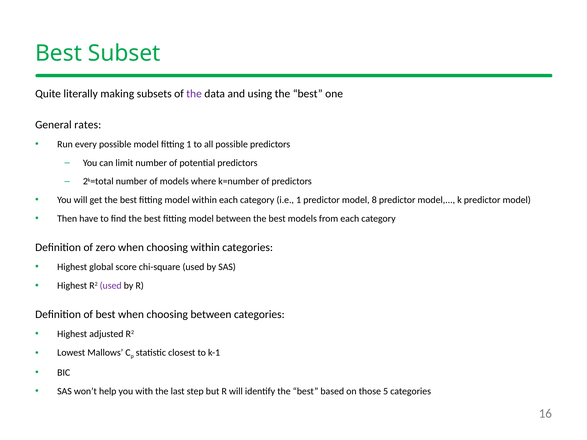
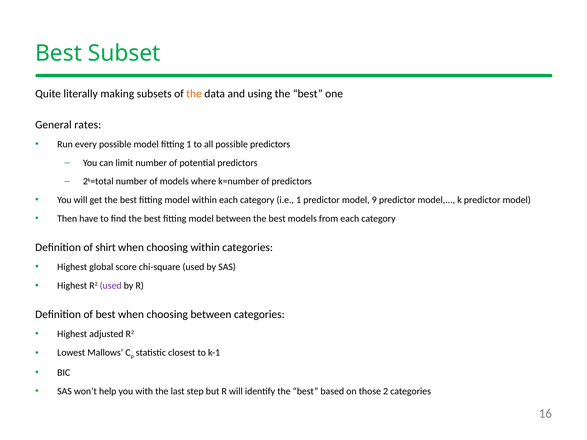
the at (194, 94) colour: purple -> orange
8: 8 -> 9
zero: zero -> shirt
5: 5 -> 2
